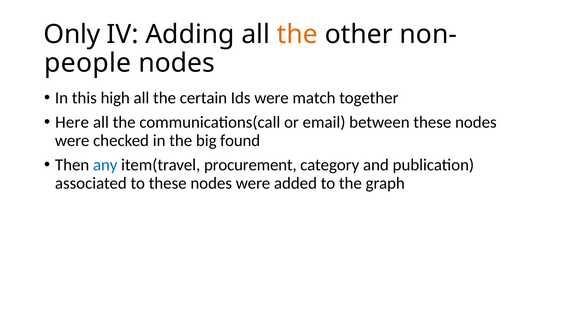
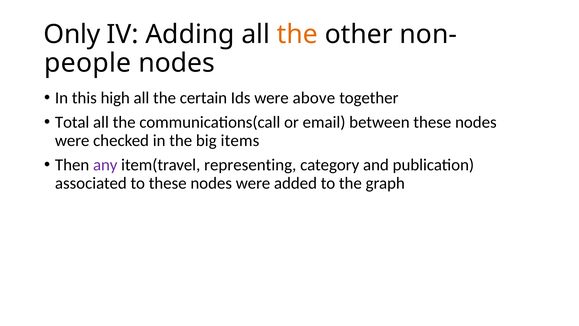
match: match -> above
Here: Here -> Total
found: found -> items
any colour: blue -> purple
procurement: procurement -> representing
